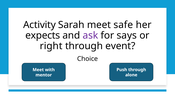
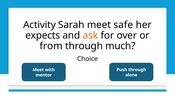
ask colour: purple -> orange
says: says -> over
right: right -> from
event: event -> much
